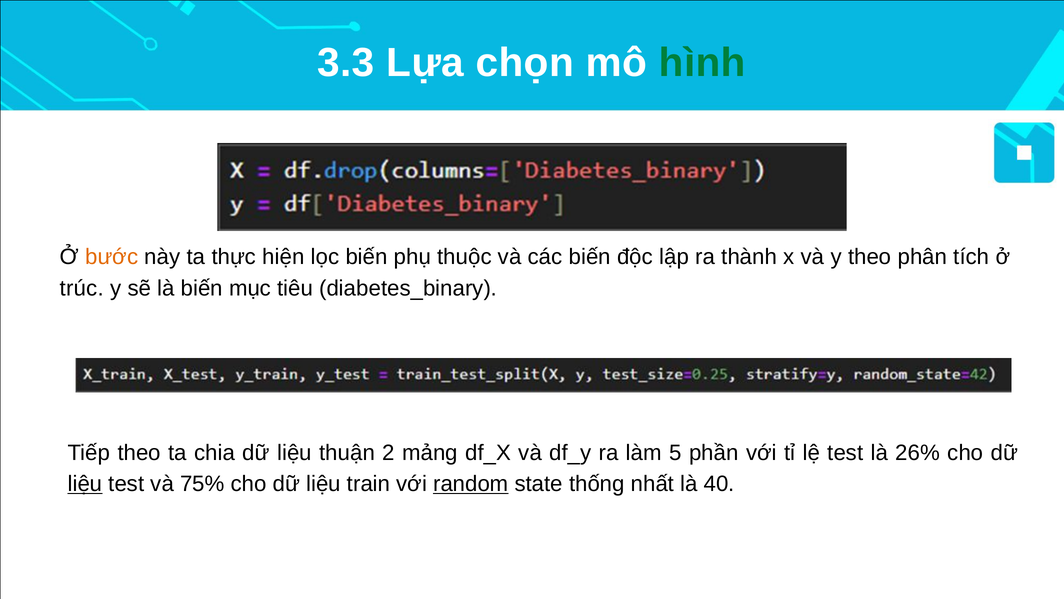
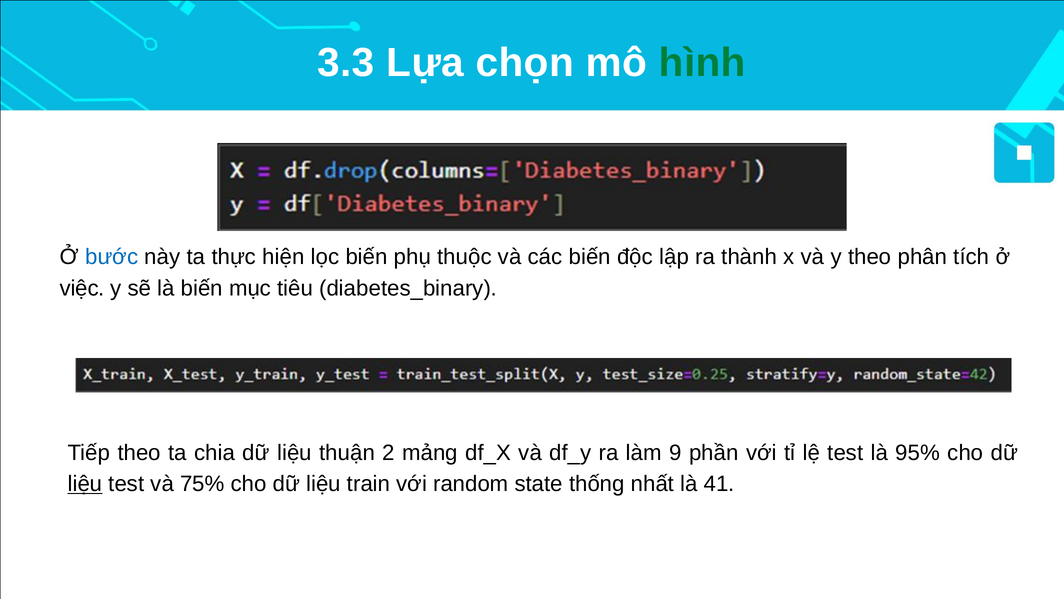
bước colour: orange -> blue
trúc: trúc -> việc
5: 5 -> 9
26%: 26% -> 95%
random underline: present -> none
40: 40 -> 41
